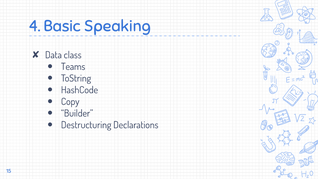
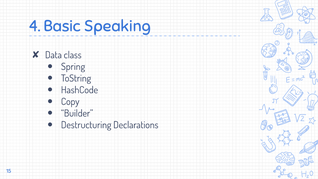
Teams: Teams -> Spring
